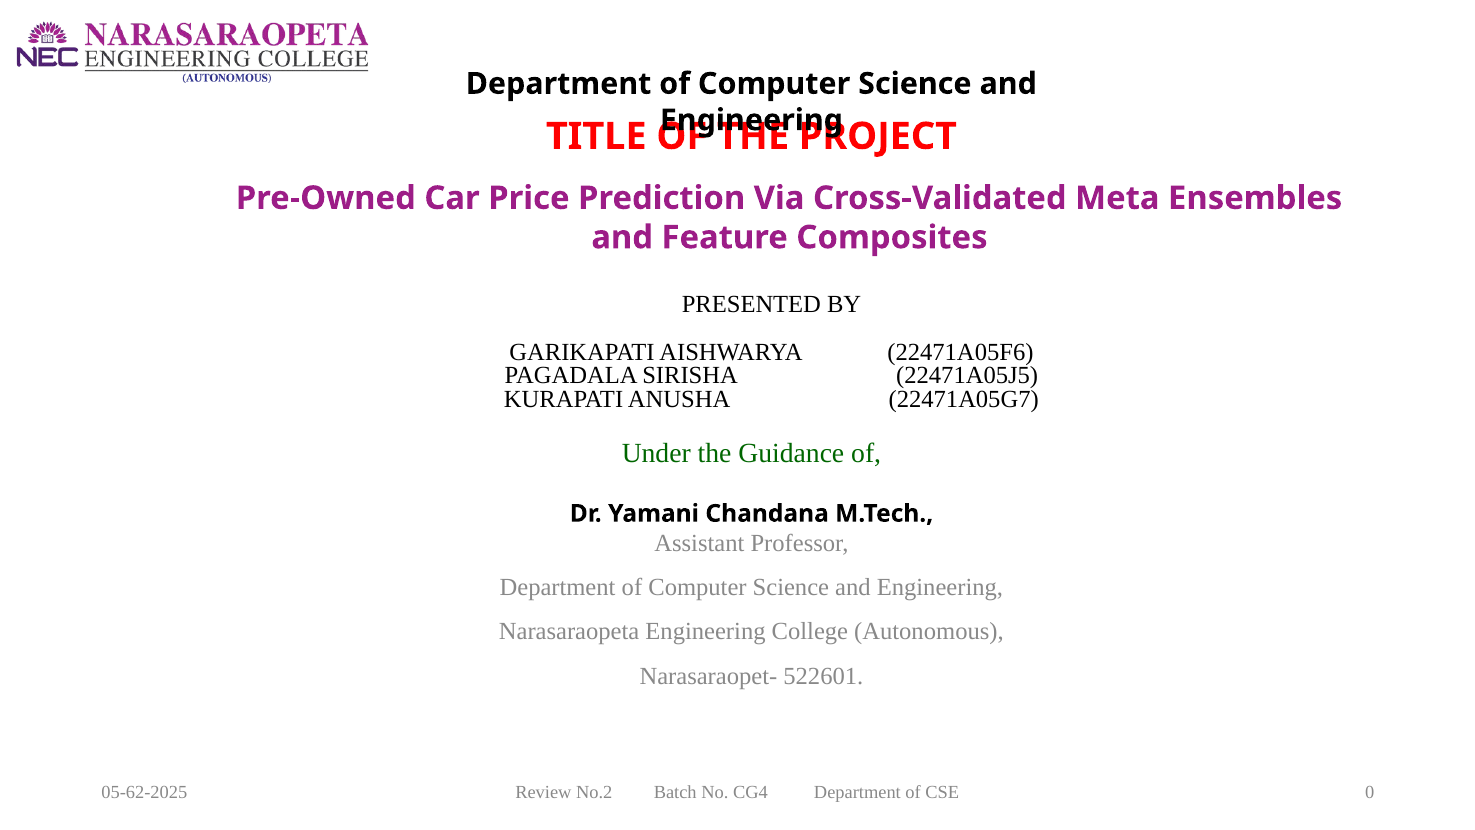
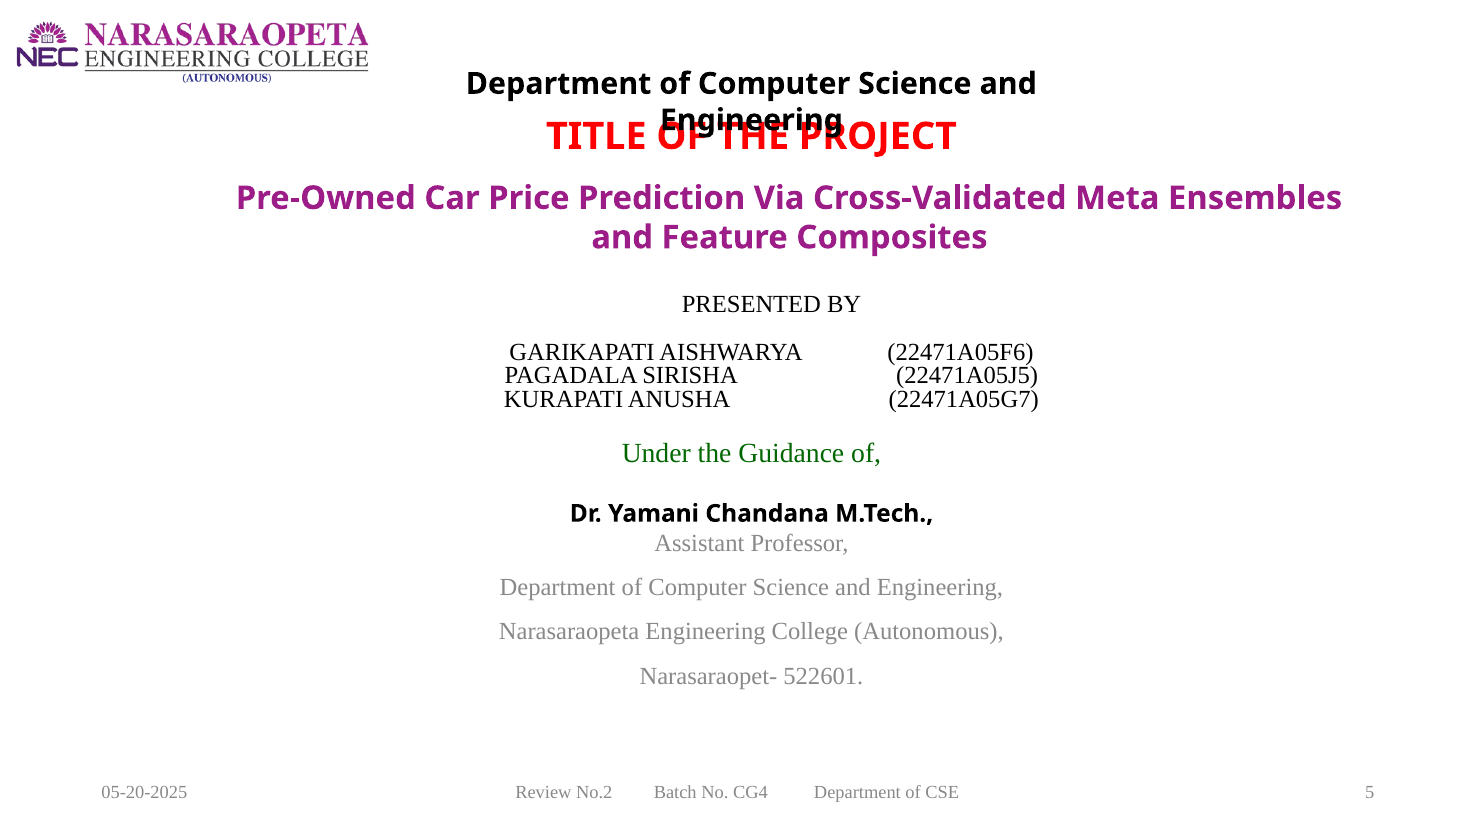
05-62-2025: 05-62-2025 -> 05-20-2025
0: 0 -> 5
